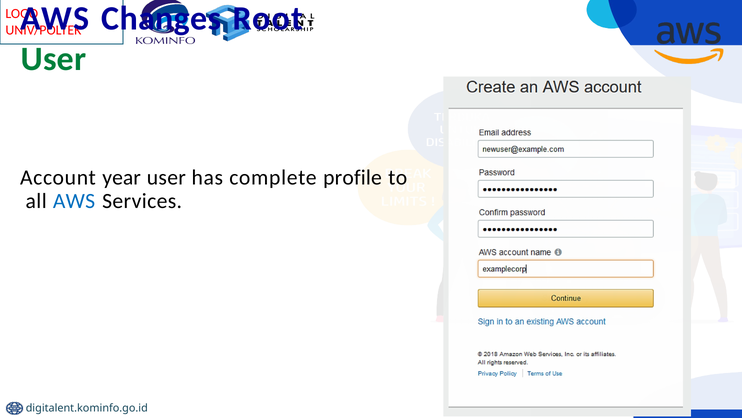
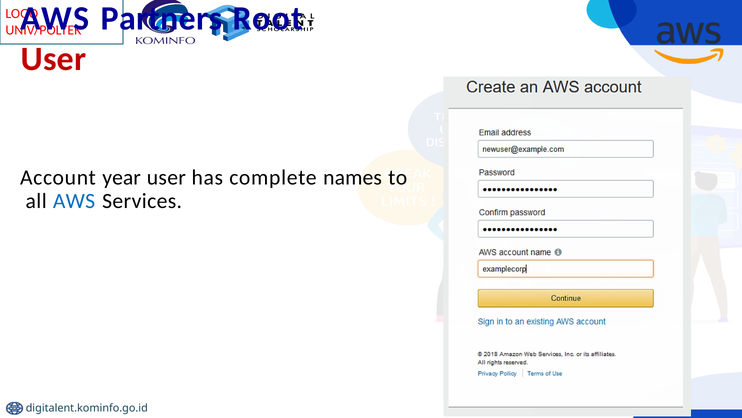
Changes: Changes -> Partners
User at (53, 59) colour: green -> red
profile: profile -> names
